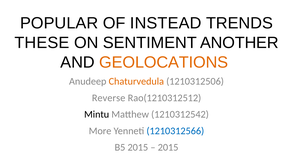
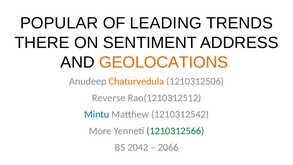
INSTEAD: INSTEAD -> LEADING
THESE: THESE -> THERE
ANOTHER: ANOTHER -> ADDRESS
Mintu colour: black -> blue
1210312566 colour: blue -> green
B5 2015: 2015 -> 2042
2015 at (168, 147): 2015 -> 2066
